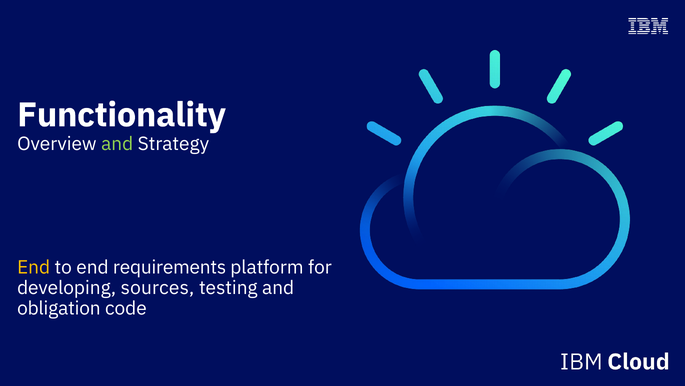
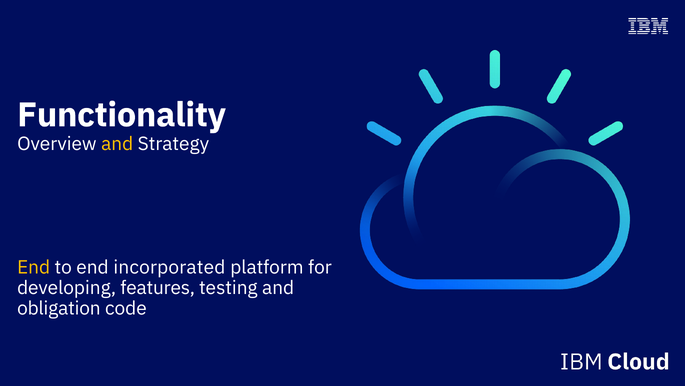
and at (117, 144) colour: light green -> yellow
requirements: requirements -> incorporated
sources: sources -> features
